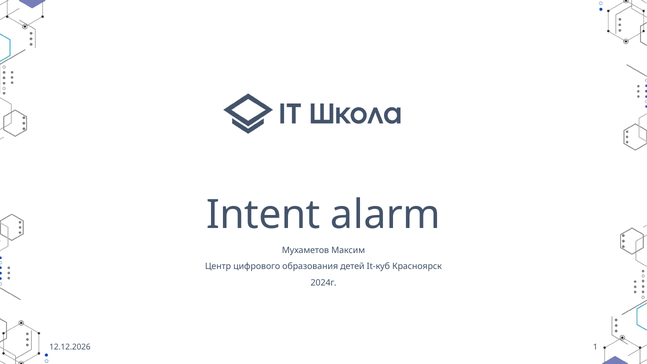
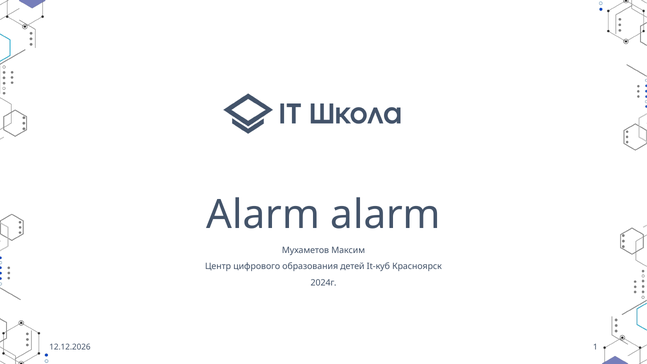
Intent at (263, 215): Intent -> Alarm
